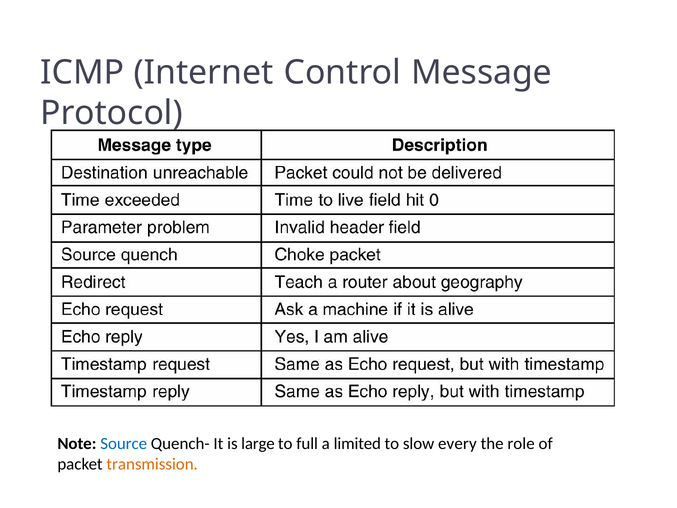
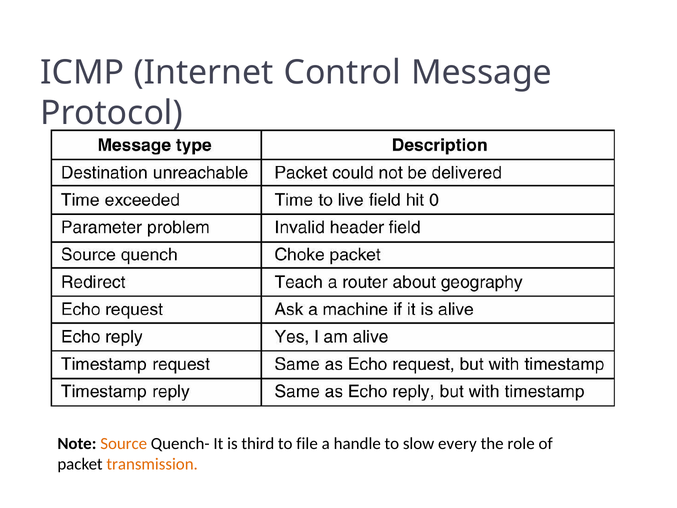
Source colour: blue -> orange
large: large -> third
full: full -> file
limited: limited -> handle
